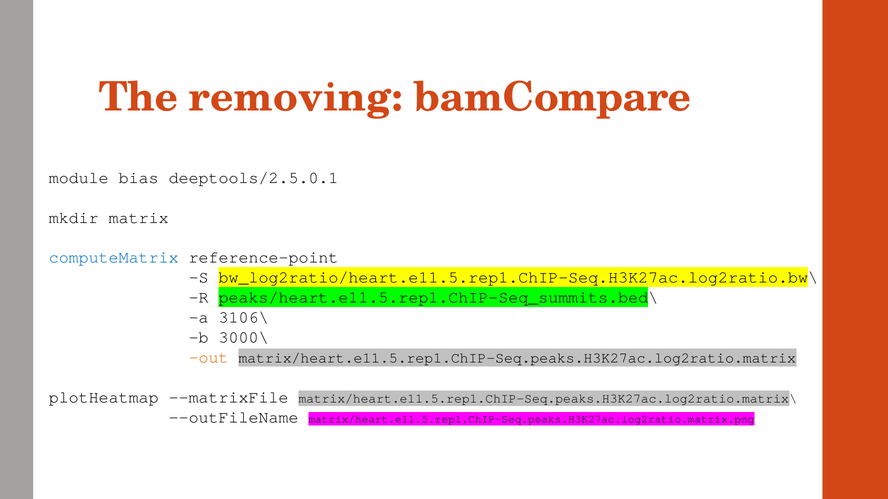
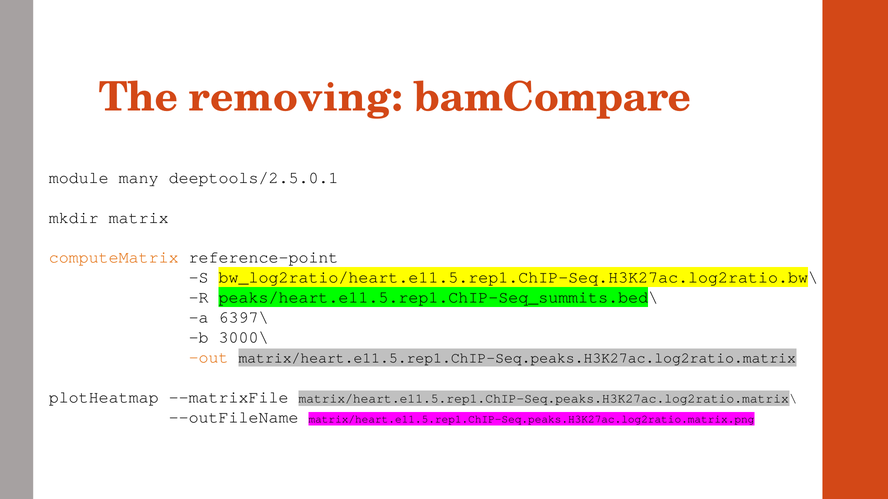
bias: bias -> many
computeMatrix colour: blue -> orange
3106\: 3106\ -> 6397\
